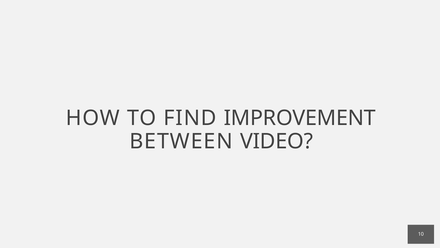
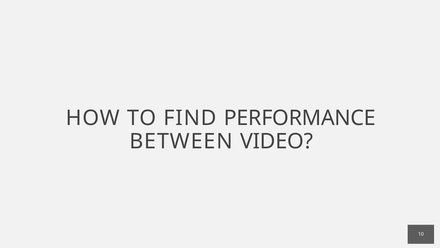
IMPROVEMENT: IMPROVEMENT -> PERFORMANCE
